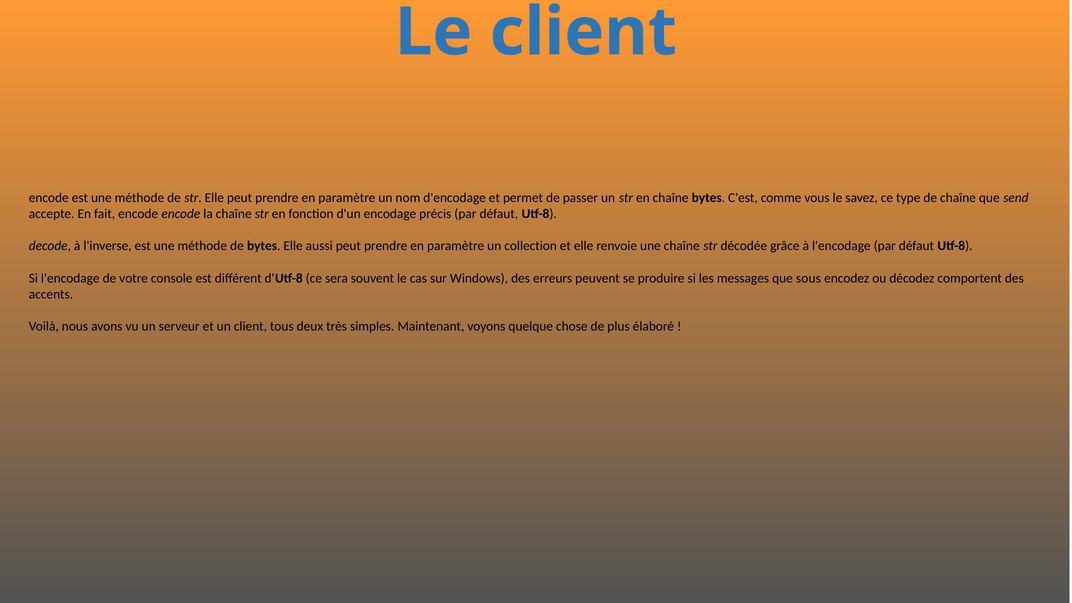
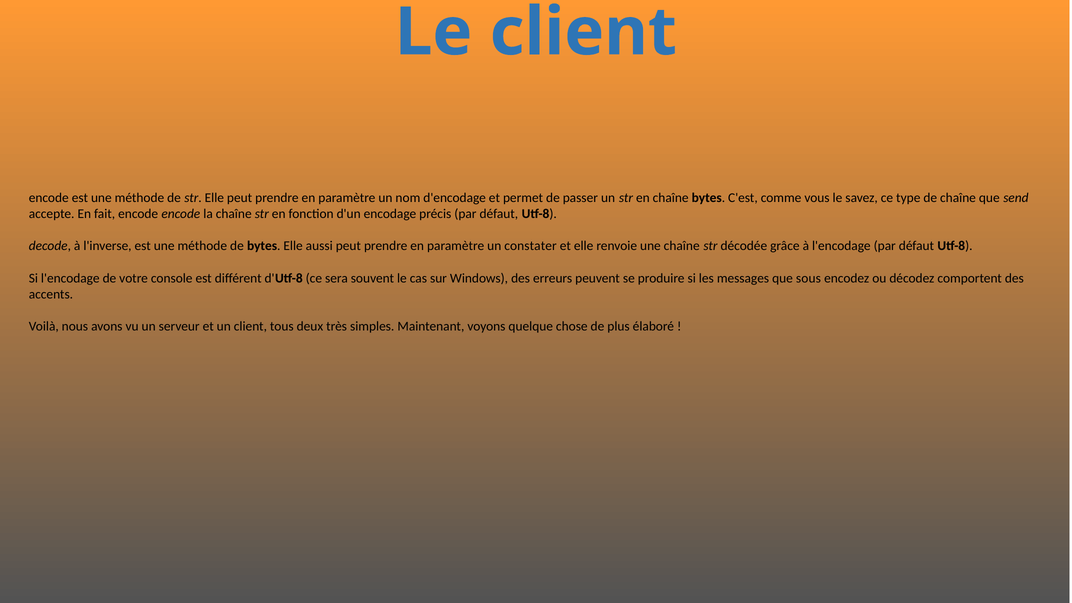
collection: collection -> constater
